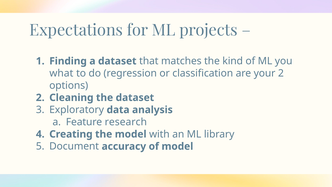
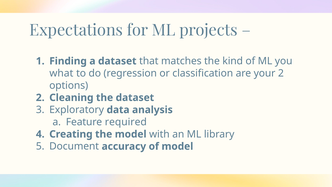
research: research -> required
